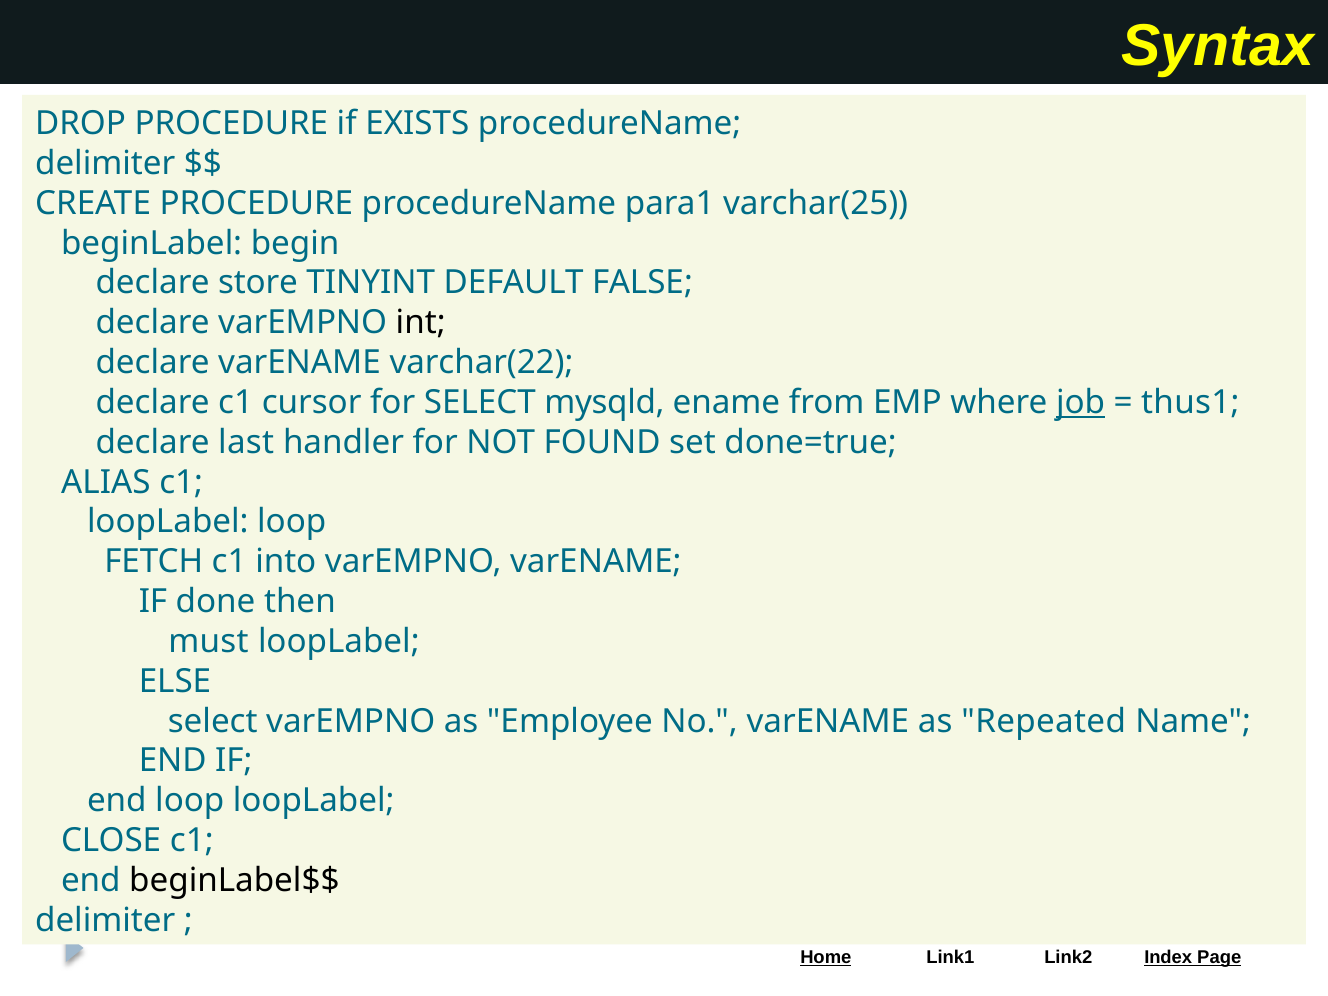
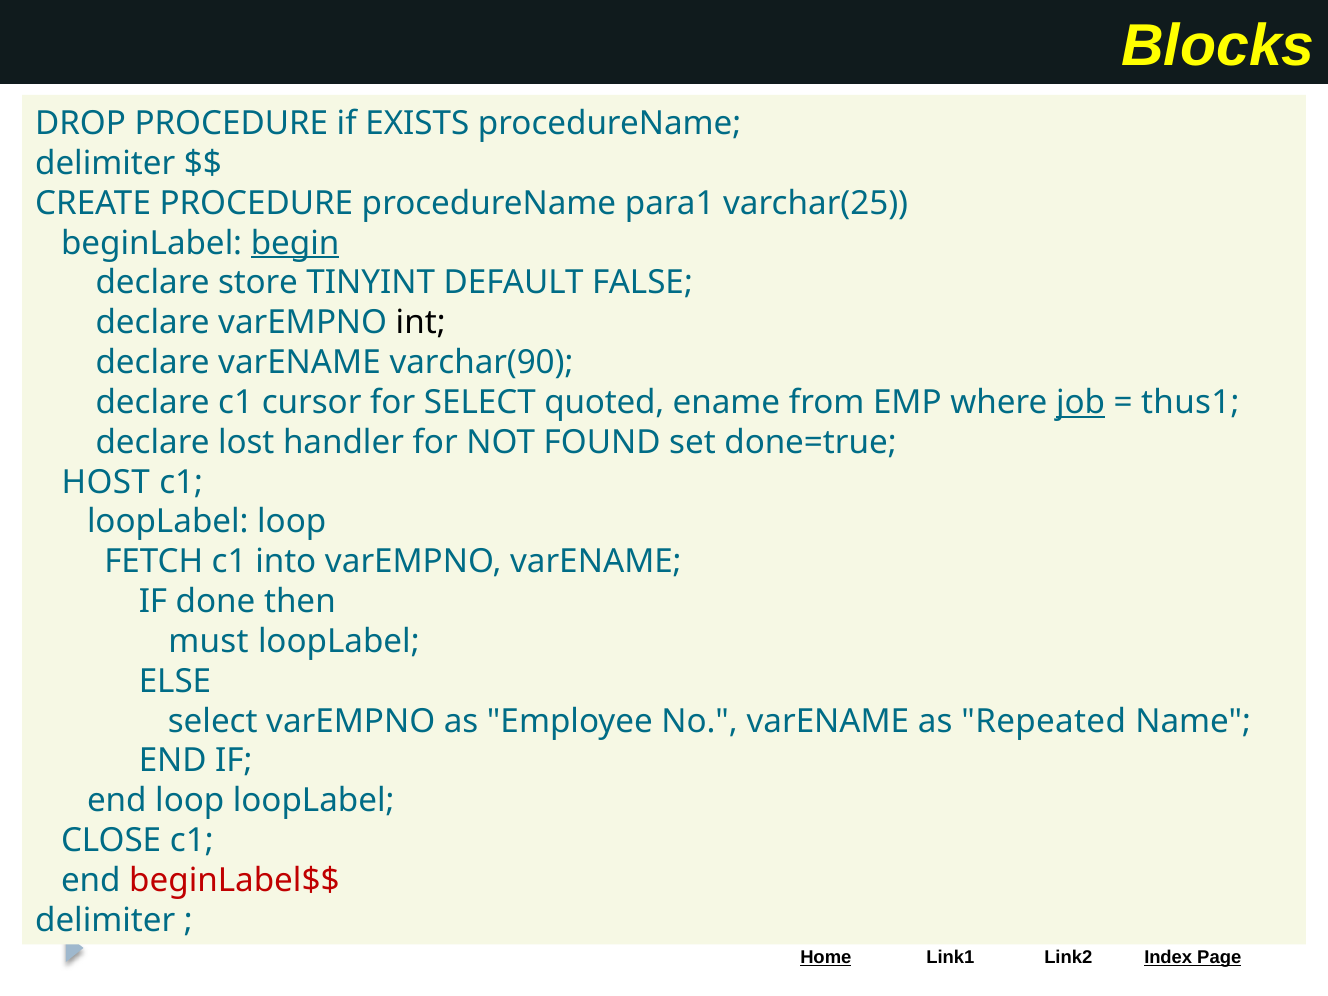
Syntax: Syntax -> Blocks
begin underline: none -> present
varchar(22: varchar(22 -> varchar(90
mysqld: mysqld -> quoted
last: last -> lost
ALIAS: ALIAS -> HOST
beginLabel$$ colour: black -> red
